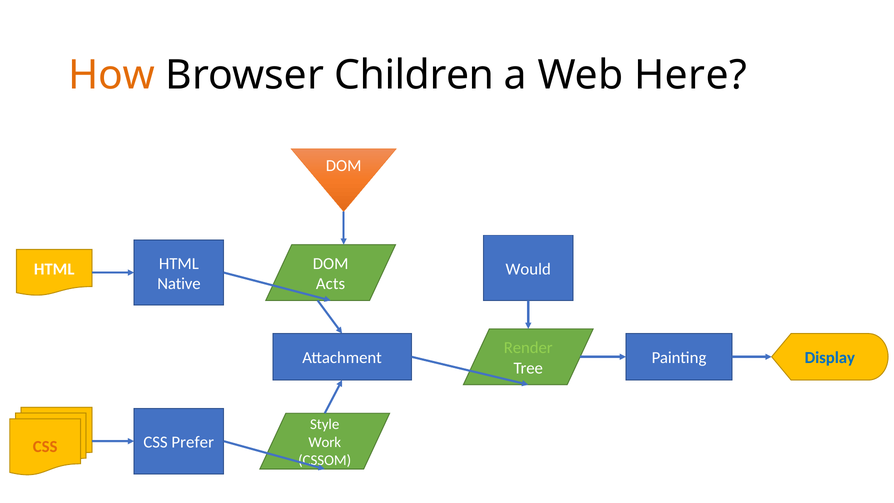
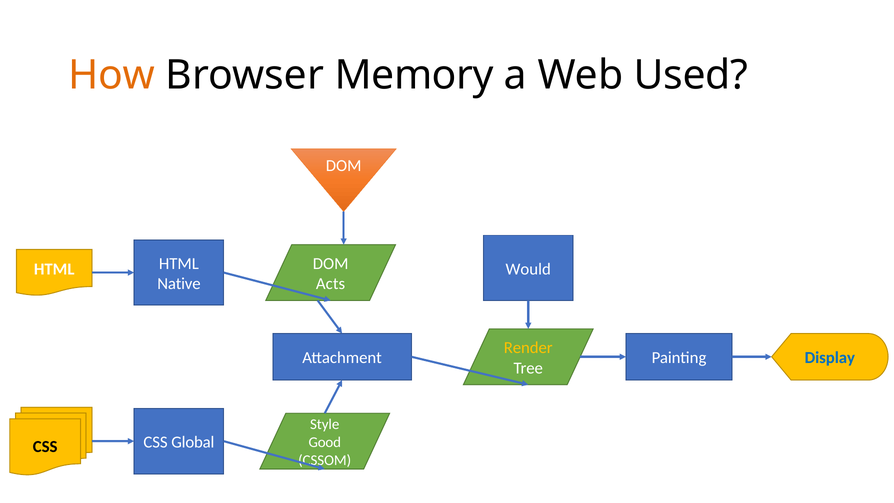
Children: Children -> Memory
Here: Here -> Used
Render colour: light green -> yellow
Work: Work -> Good
CSS at (45, 447) colour: orange -> black
Prefer: Prefer -> Global
